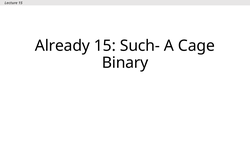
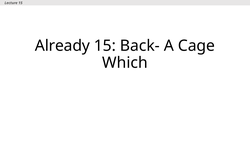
Such-: Such- -> Back-
Binary: Binary -> Which
